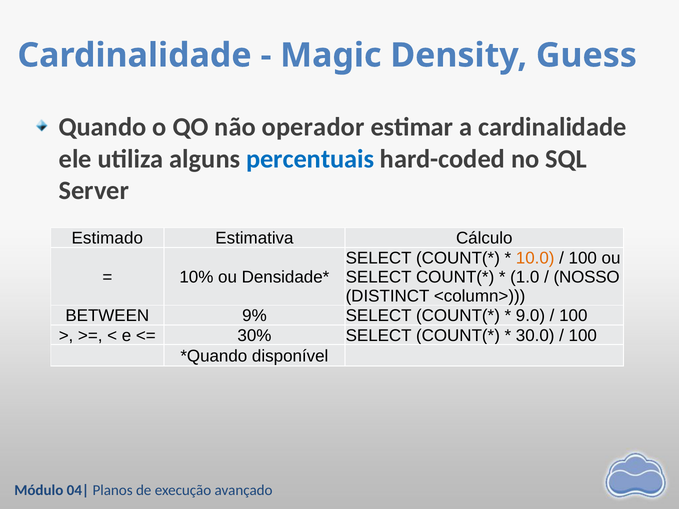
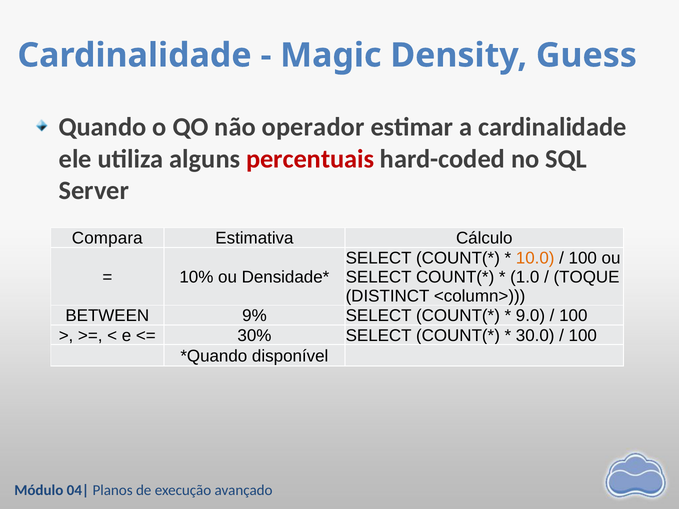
percentuais colour: blue -> red
Estimado: Estimado -> Compara
NOSSO: NOSSO -> TOQUE
